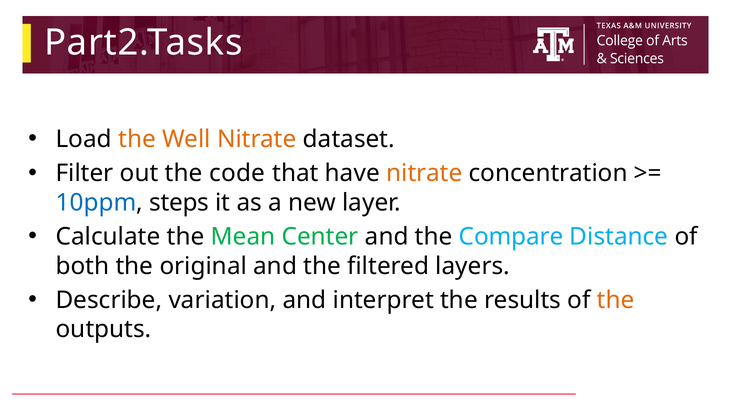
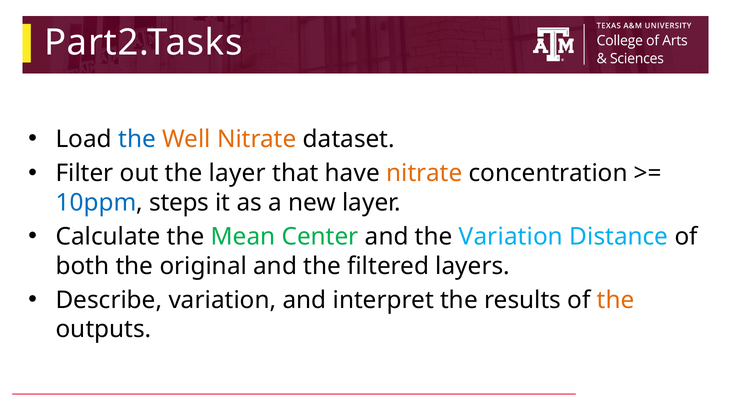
the at (137, 139) colour: orange -> blue
the code: code -> layer
the Compare: Compare -> Variation
